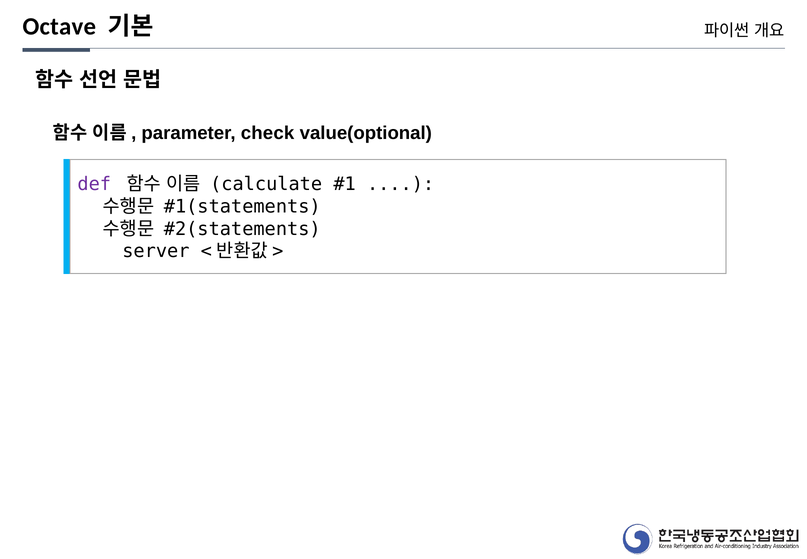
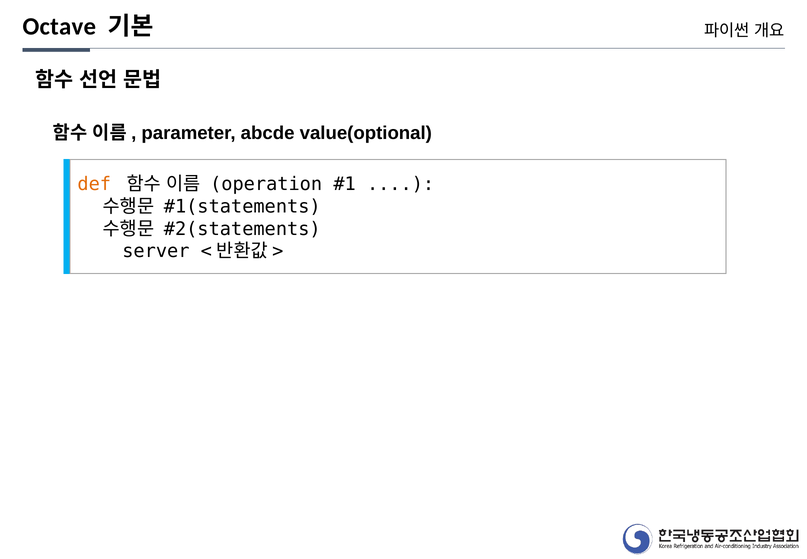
check: check -> abcde
def colour: purple -> orange
calculate: calculate -> operation
